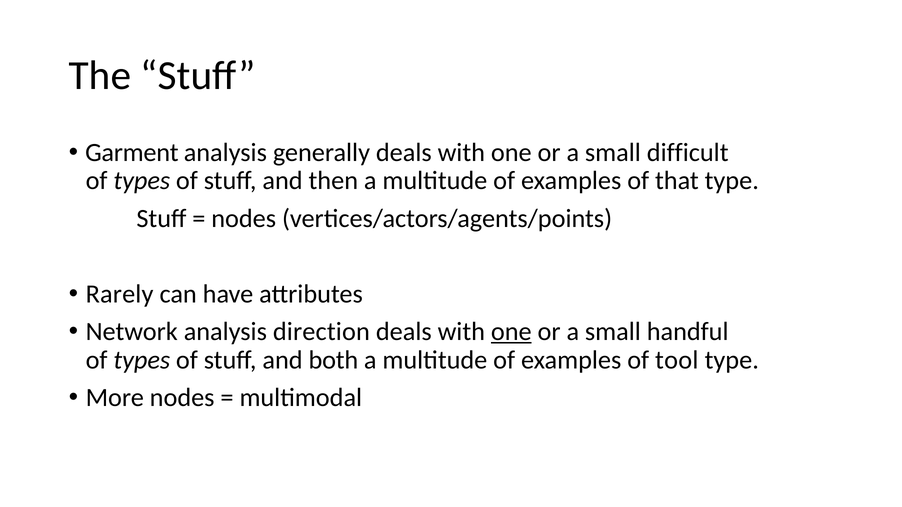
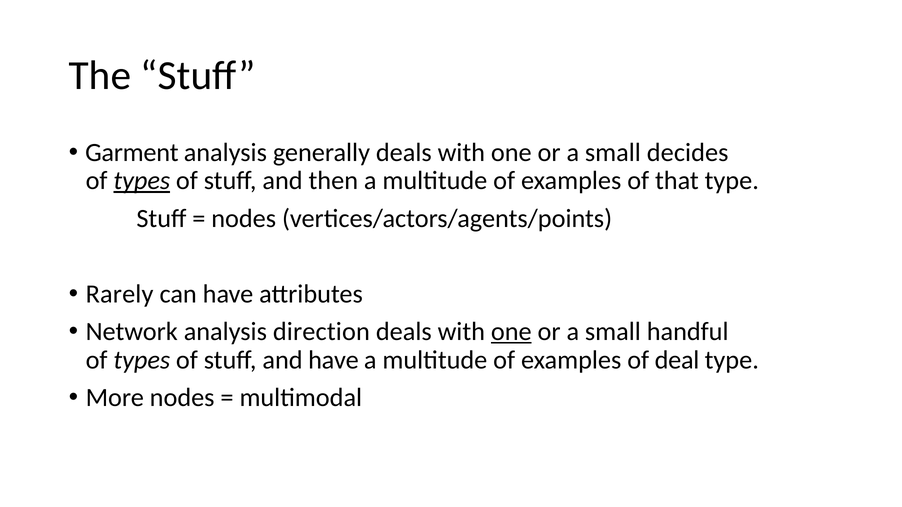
difficult: difficult -> decides
types at (142, 181) underline: none -> present
and both: both -> have
tool: tool -> deal
